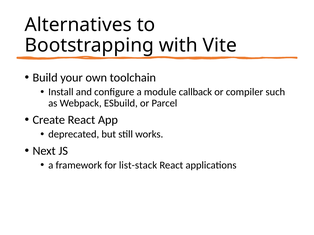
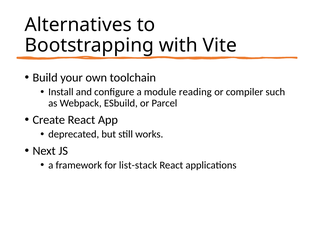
callback: callback -> reading
